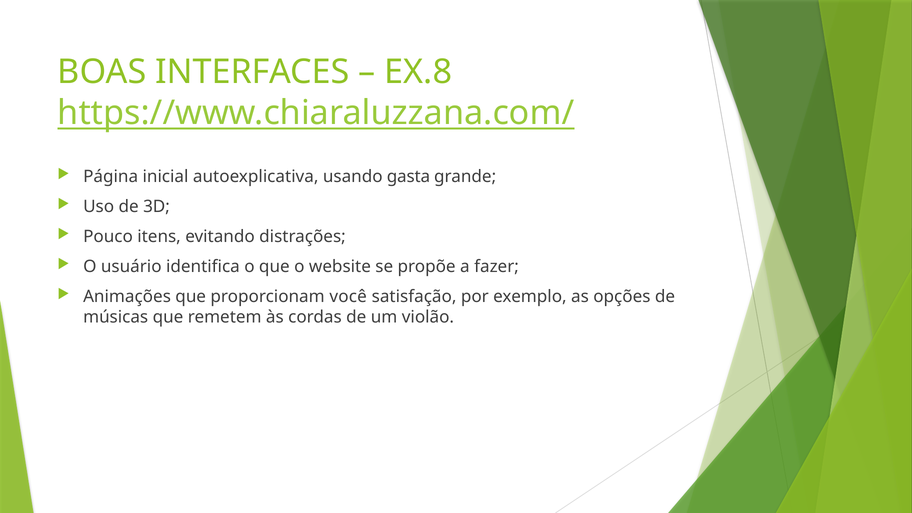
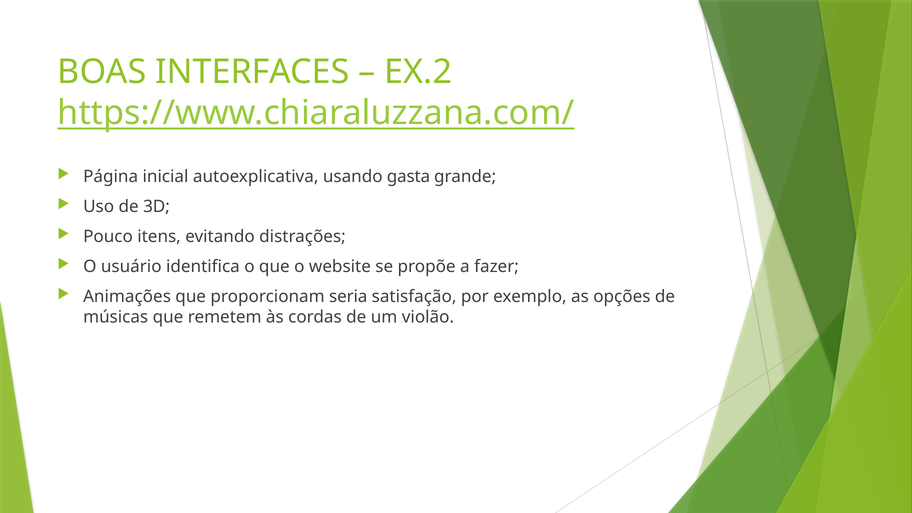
EX.8: EX.8 -> EX.2
você: você -> seria
